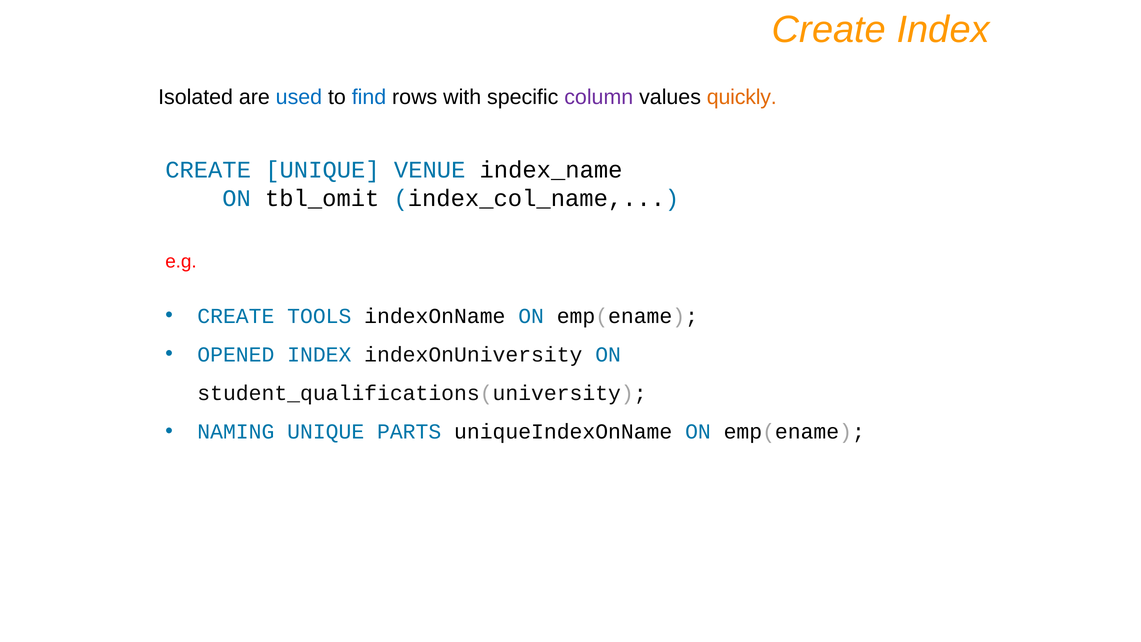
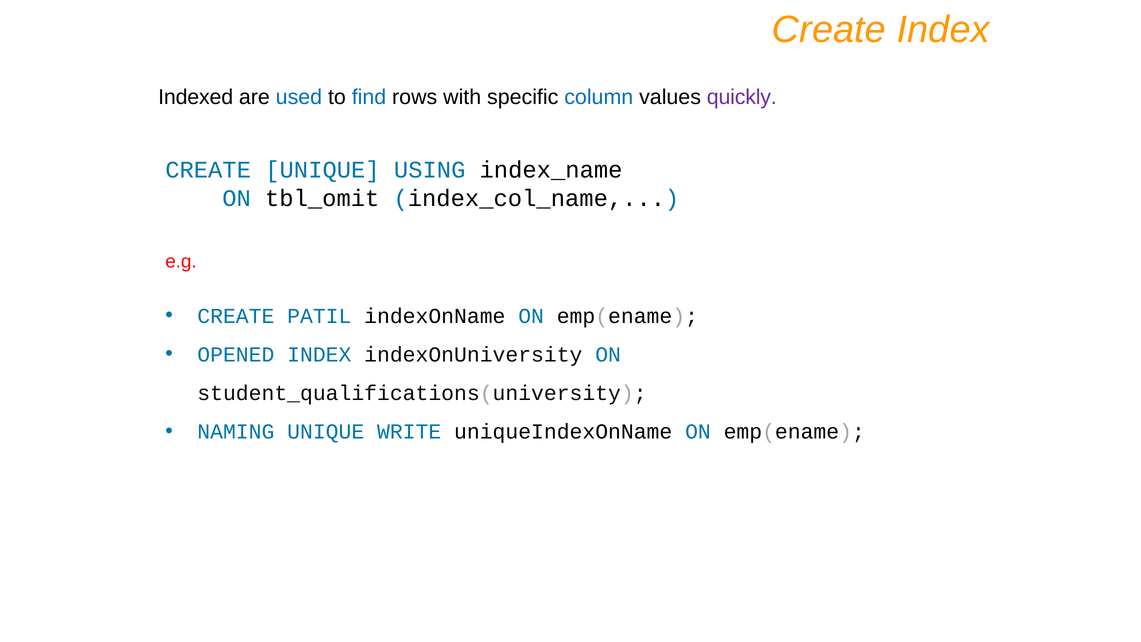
Isolated: Isolated -> Indexed
column colour: purple -> blue
quickly colour: orange -> purple
VENUE: VENUE -> USING
TOOLS: TOOLS -> PATIL
PARTS: PARTS -> WRITE
